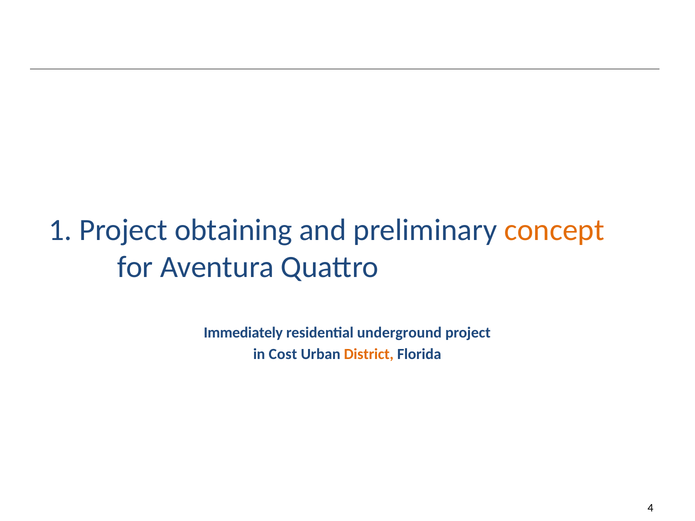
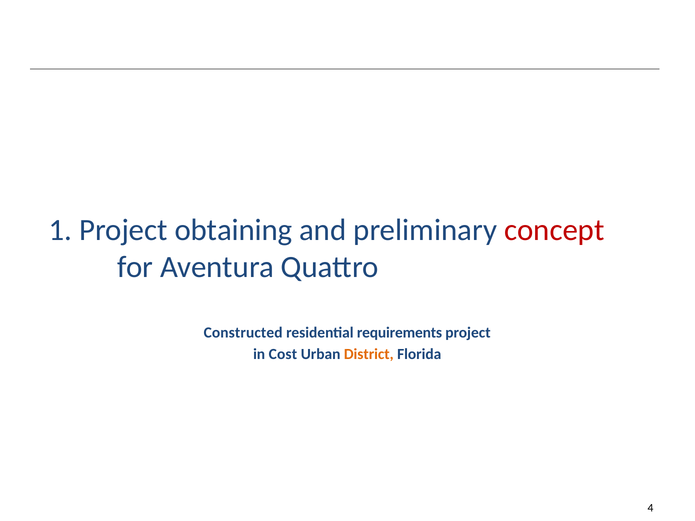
concept colour: orange -> red
Immediately: Immediately -> Constructed
underground: underground -> requirements
